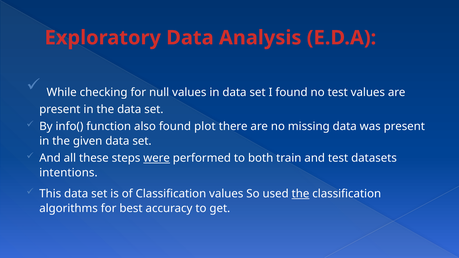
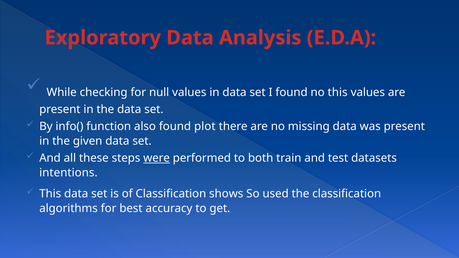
no test: test -> this
Classification values: values -> shows
the at (300, 194) underline: present -> none
